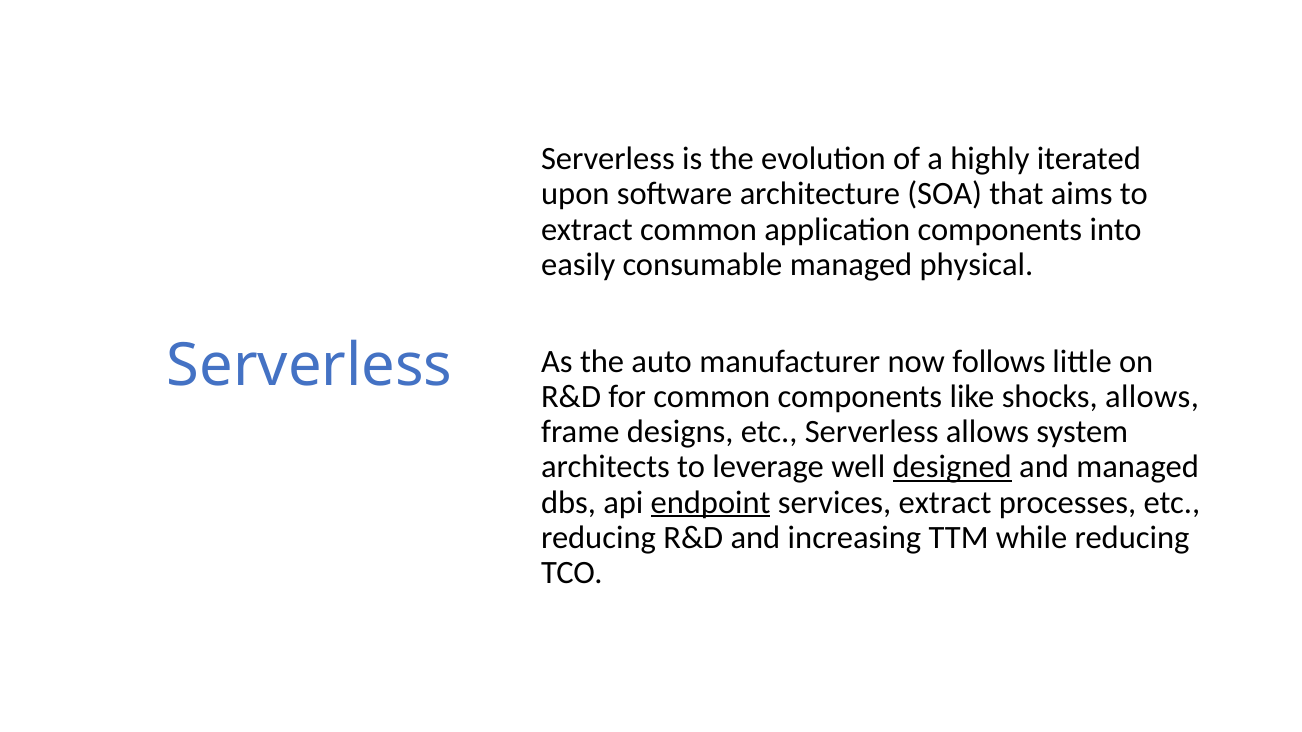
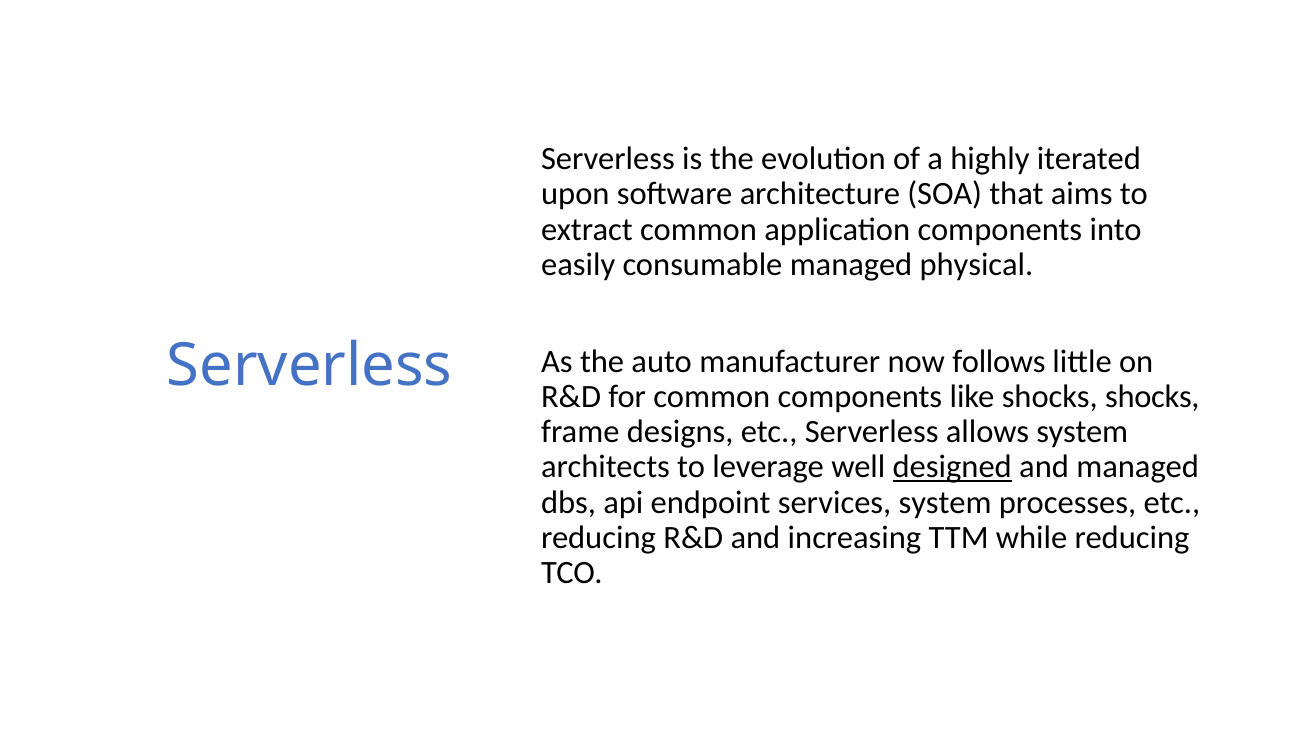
shocks allows: allows -> shocks
endpoint underline: present -> none
services extract: extract -> system
